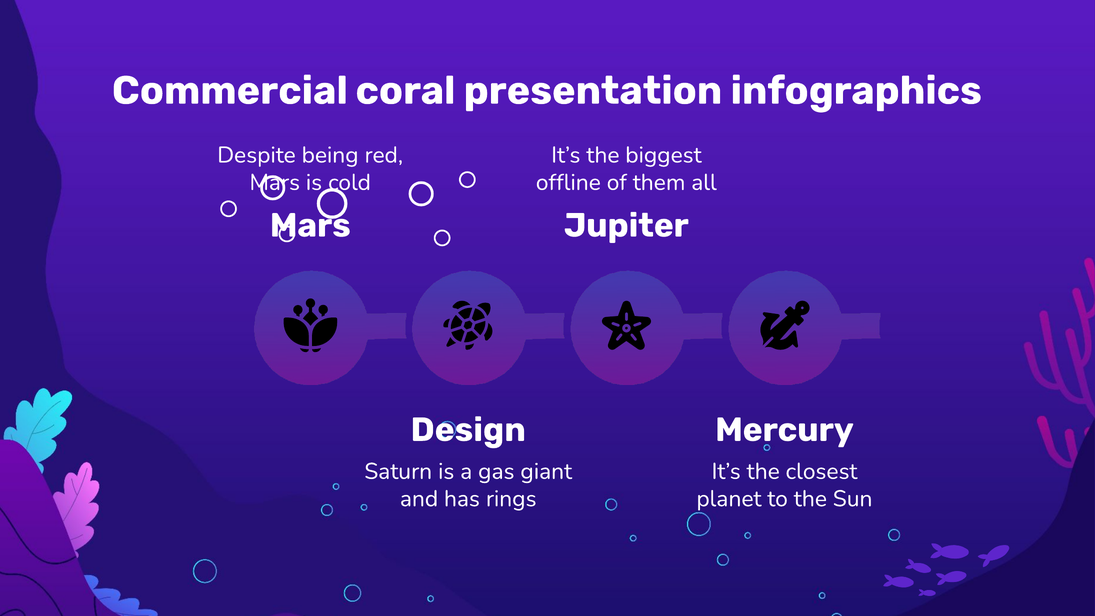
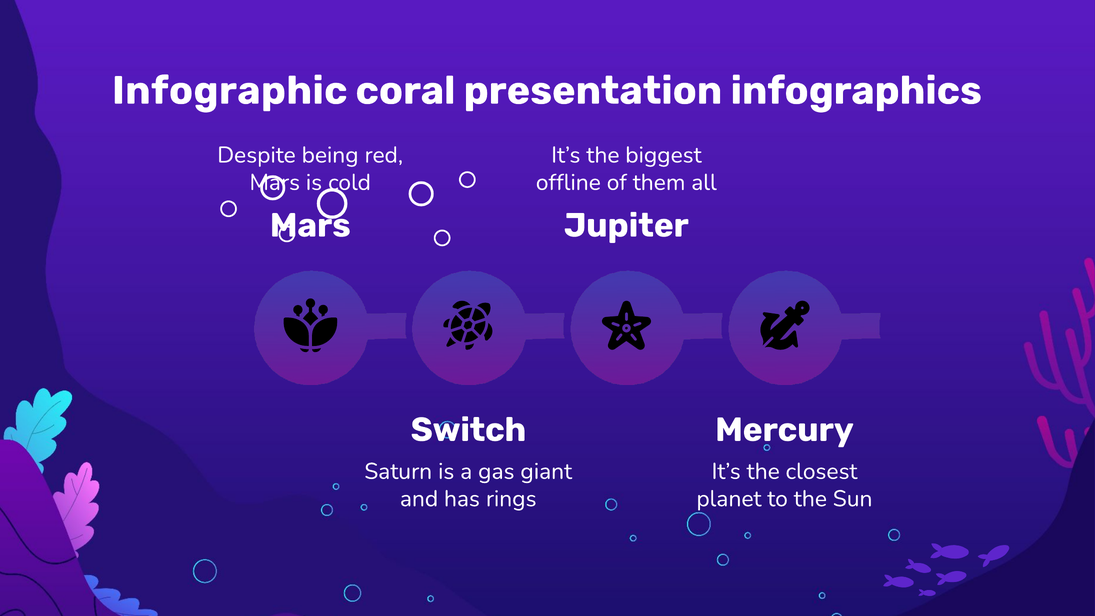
Commercial: Commercial -> Infographic
Design: Design -> Switch
